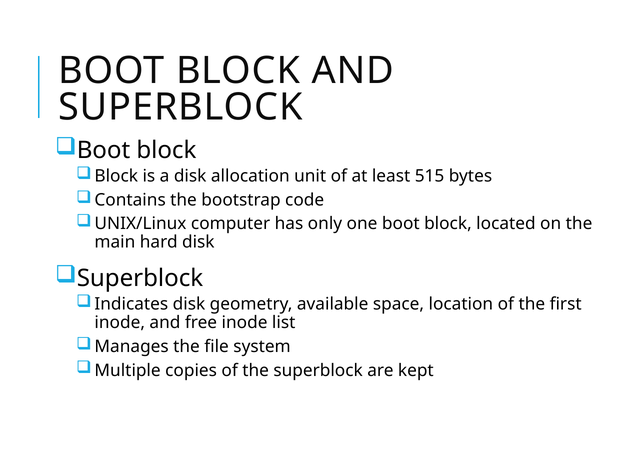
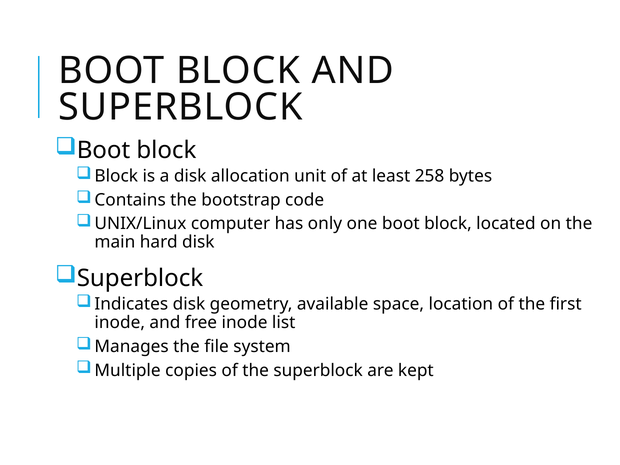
515: 515 -> 258
